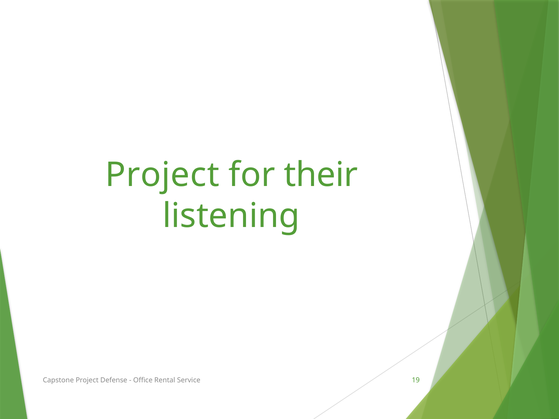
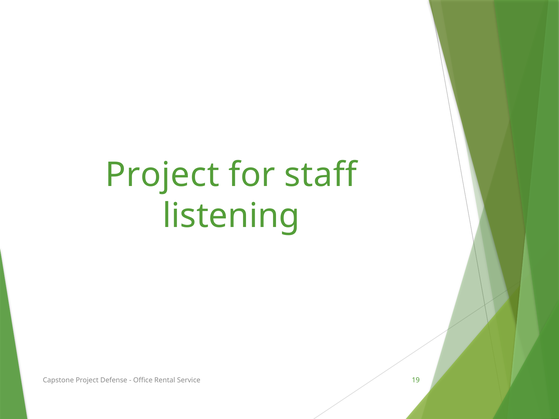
their: their -> staff
